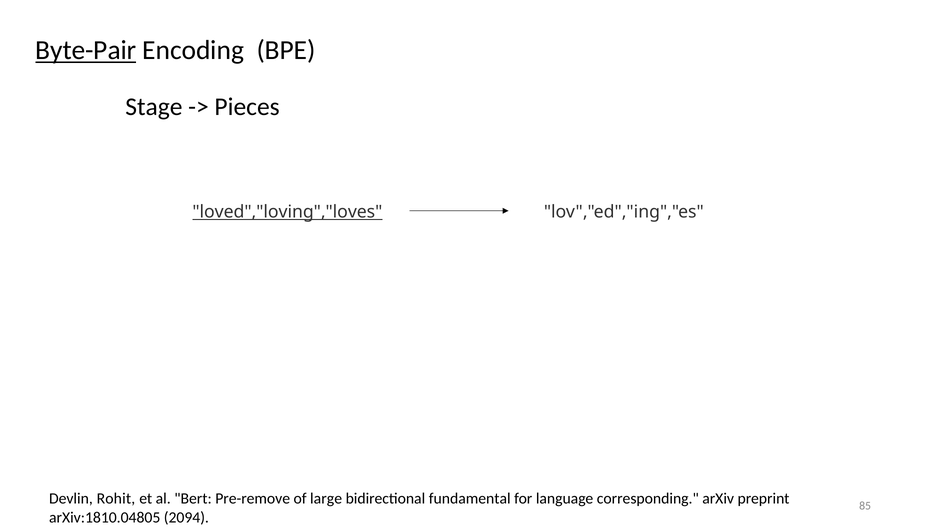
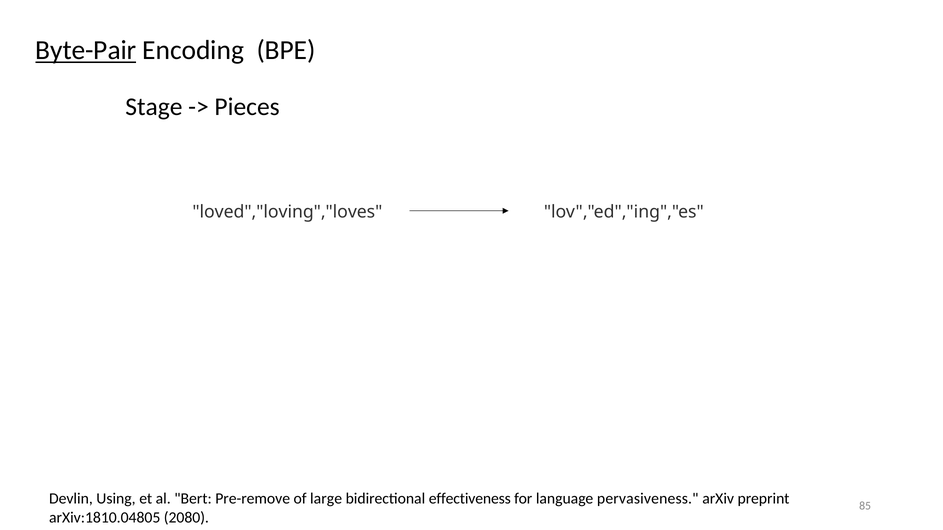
loved","loving","loves underline: present -> none
Rohit: Rohit -> Using
fundamental: fundamental -> effectiveness
corresponding: corresponding -> pervasiveness
2094: 2094 -> 2080
